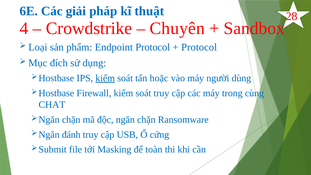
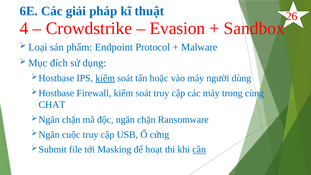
28: 28 -> 26
Chuyên: Chuyên -> Evasion
Protocol at (199, 47): Protocol -> Malware
đánh: đánh -> cuộc
toàn: toàn -> hoạt
cần underline: none -> present
